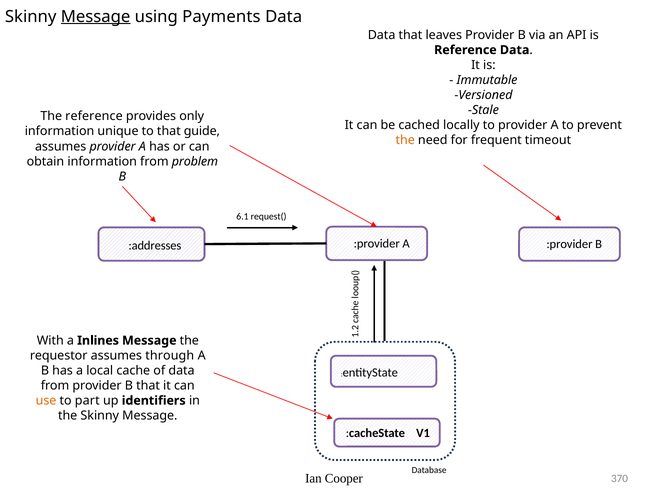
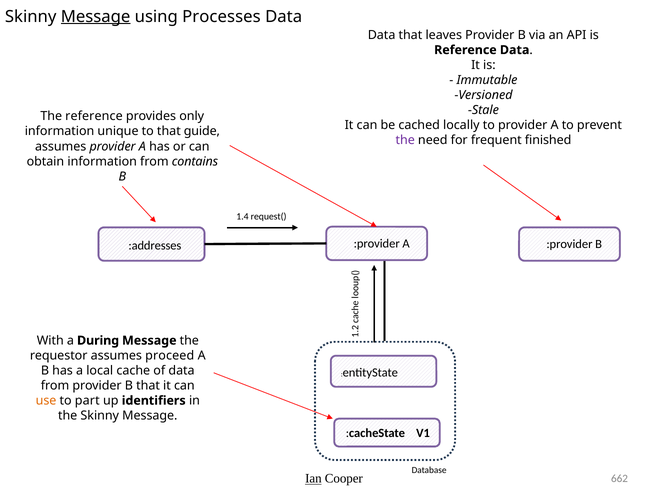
Payments: Payments -> Processes
the at (405, 140) colour: orange -> purple
timeout: timeout -> finished
problem: problem -> contains
6.1: 6.1 -> 1.4
Inlines: Inlines -> During
through: through -> proceed
Ian underline: none -> present
370: 370 -> 662
